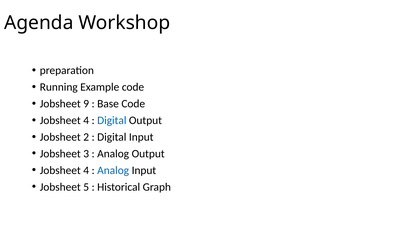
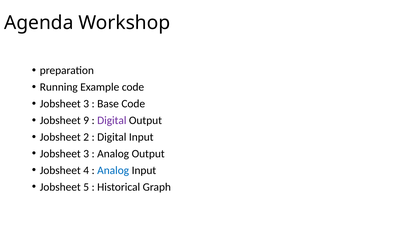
9 at (86, 104): 9 -> 3
4 at (86, 120): 4 -> 9
Digital at (112, 120) colour: blue -> purple
